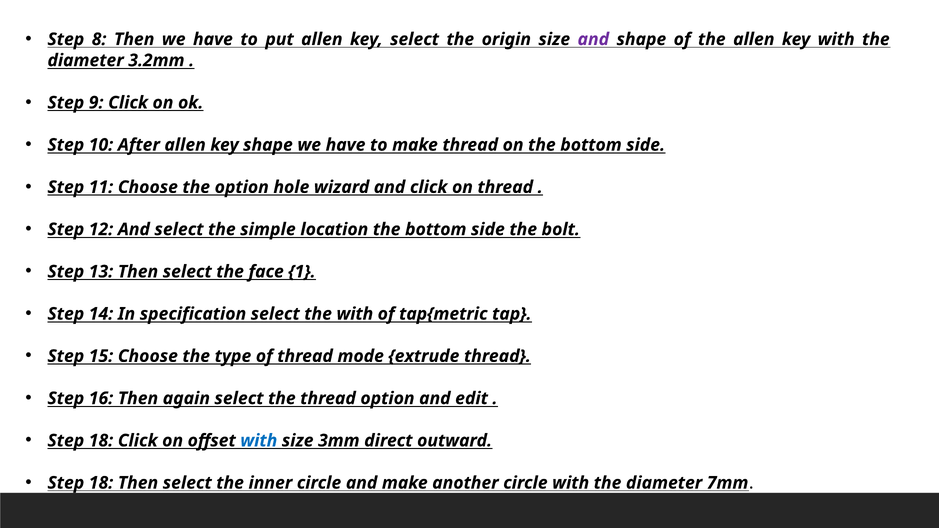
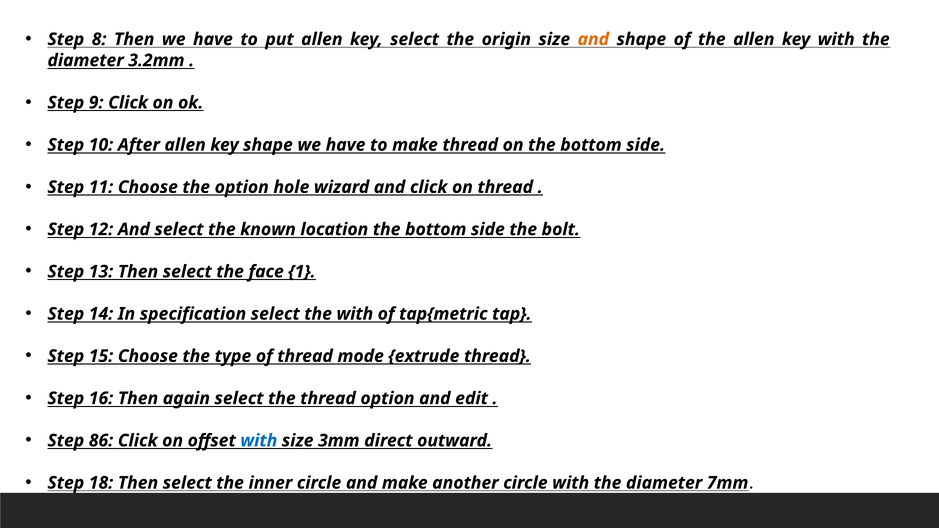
and at (593, 39) colour: purple -> orange
simple: simple -> known
18 at (101, 441): 18 -> 86
